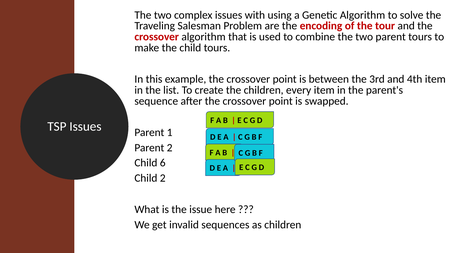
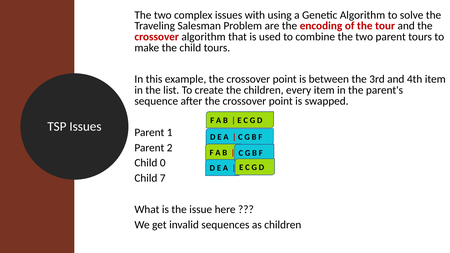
6: 6 -> 0
Child 2: 2 -> 7
